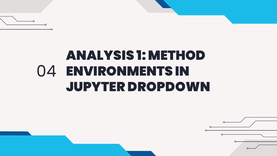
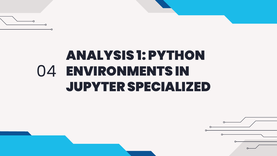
METHOD: METHOD -> PYTHON
DROPDOWN: DROPDOWN -> SPECIALIZED
